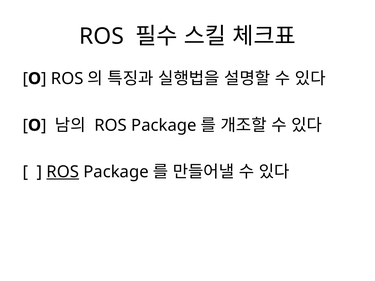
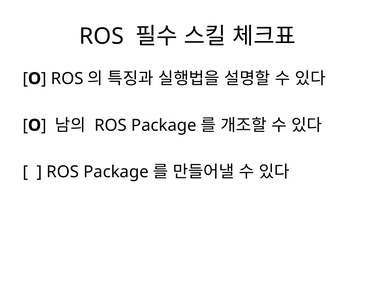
ROS at (63, 172) underline: present -> none
